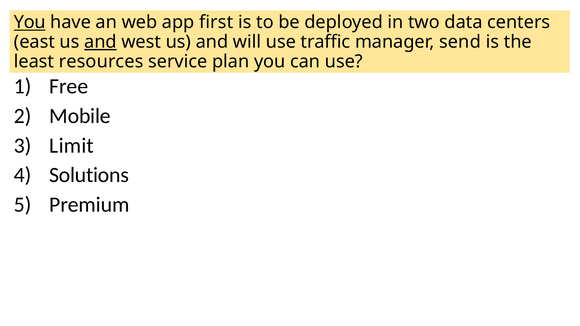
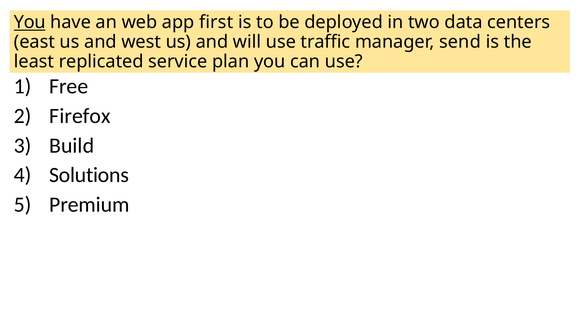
and at (100, 42) underline: present -> none
resources: resources -> replicated
Mobile: Mobile -> Firefox
Limit: Limit -> Build
